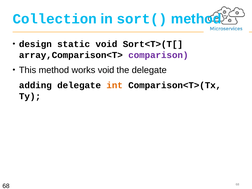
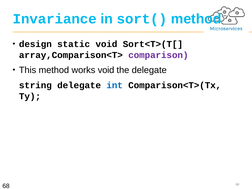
Collection: Collection -> Invariance
adding: adding -> string
int colour: orange -> blue
